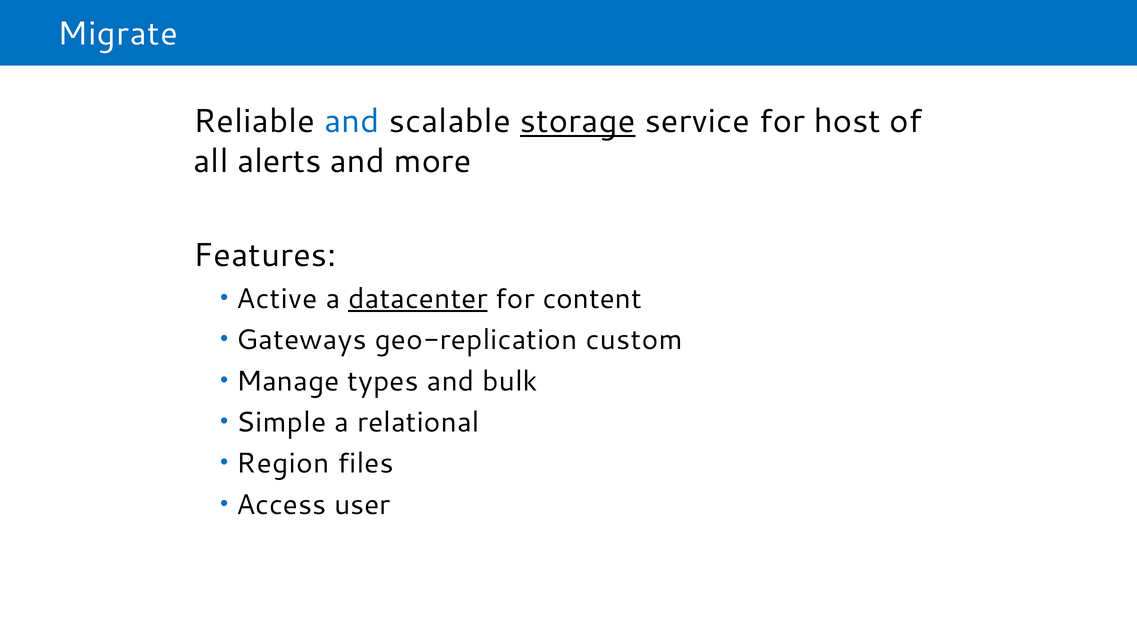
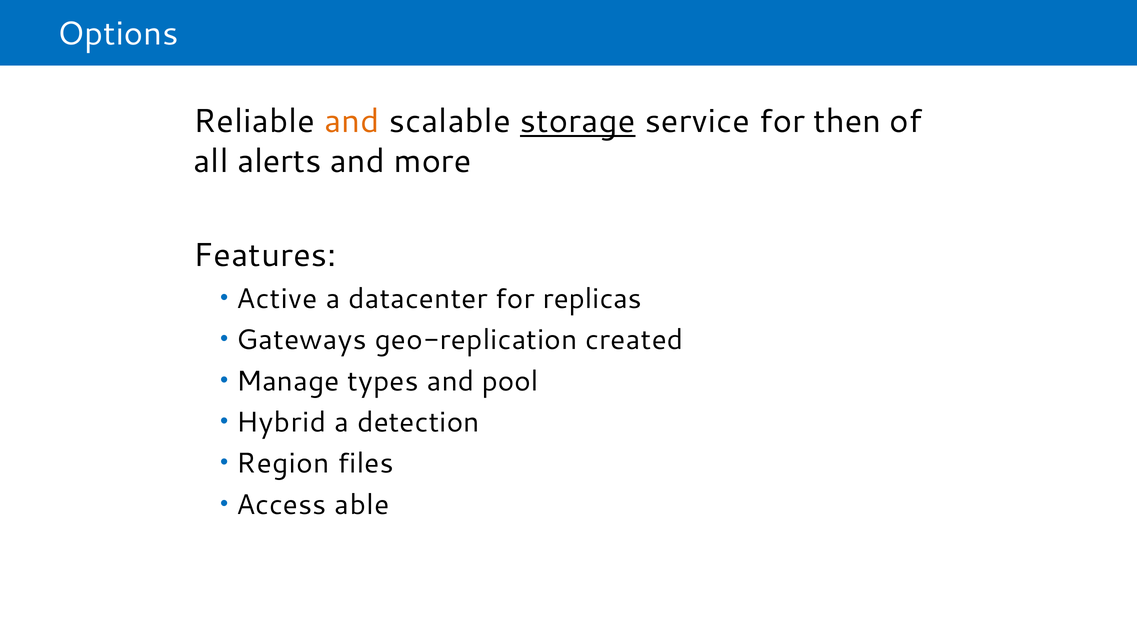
Migrate: Migrate -> Options
and at (352, 122) colour: blue -> orange
host: host -> then
datacenter underline: present -> none
content: content -> replicas
custom: custom -> created
bulk: bulk -> pool
Simple: Simple -> Hybrid
relational: relational -> detection
user: user -> able
